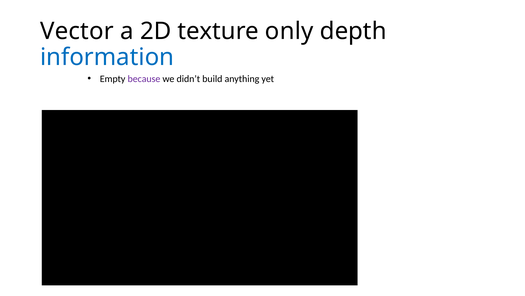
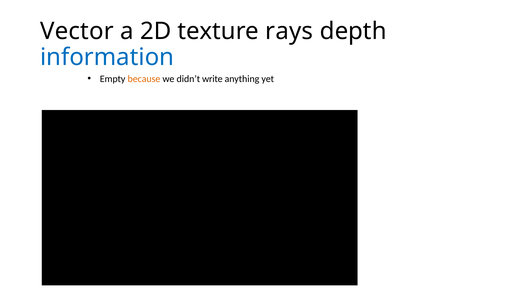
only: only -> rays
because colour: purple -> orange
build: build -> write
